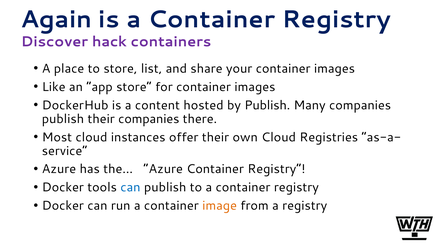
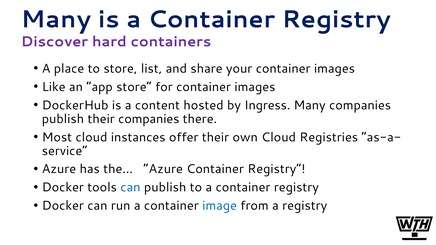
Again at (56, 20): Again -> Many
hack: hack -> hard
by Publish: Publish -> Ingress
image colour: orange -> blue
